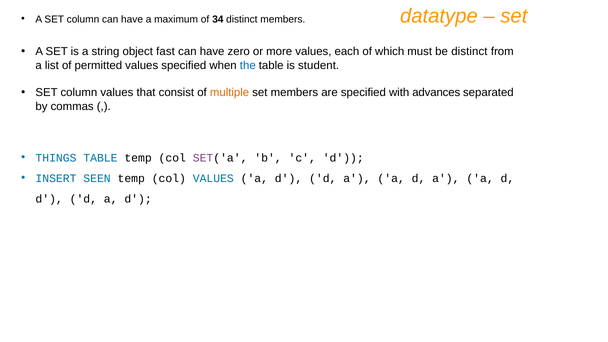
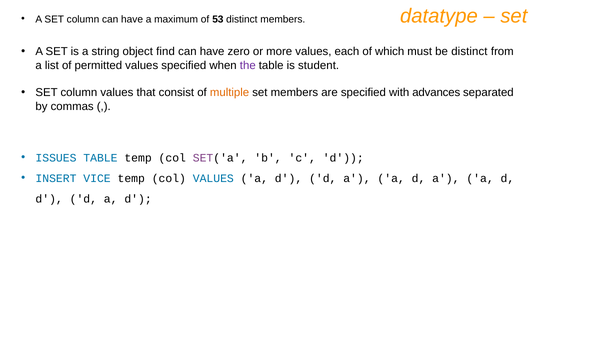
34: 34 -> 53
fast: fast -> find
the colour: blue -> purple
THINGS: THINGS -> ISSUES
SEEN: SEEN -> VICE
